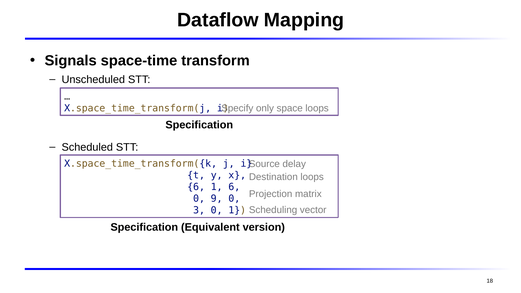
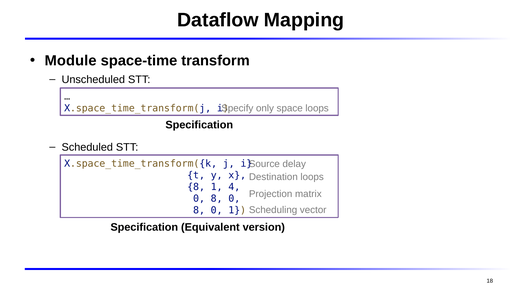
Signals: Signals -> Module
6 at (196, 187): 6 -> 8
1 6: 6 -> 4
9 at (217, 199): 9 -> 8
3 at (199, 210): 3 -> 8
